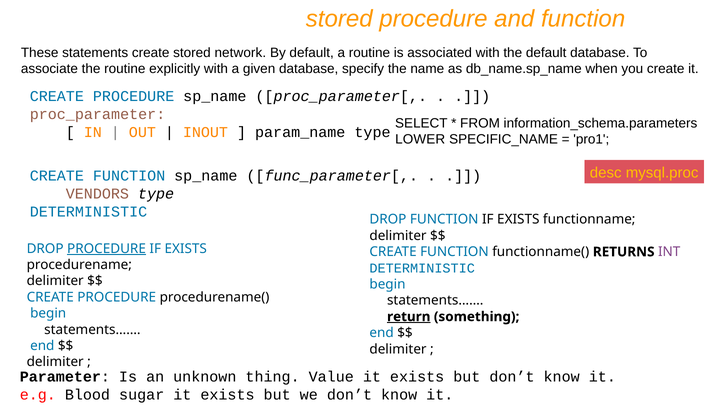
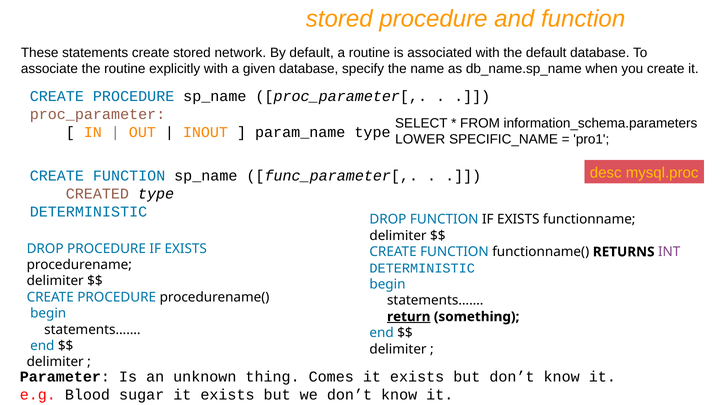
VENDORS: VENDORS -> CREATED
PROCEDURE at (107, 249) underline: present -> none
Value: Value -> Comes
